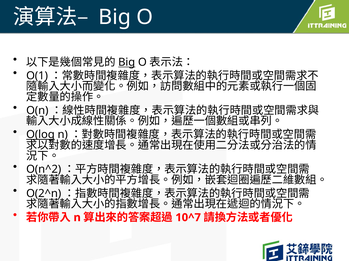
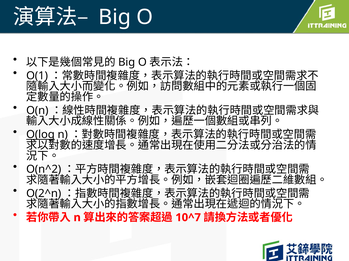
Big at (127, 62) underline: present -> none
